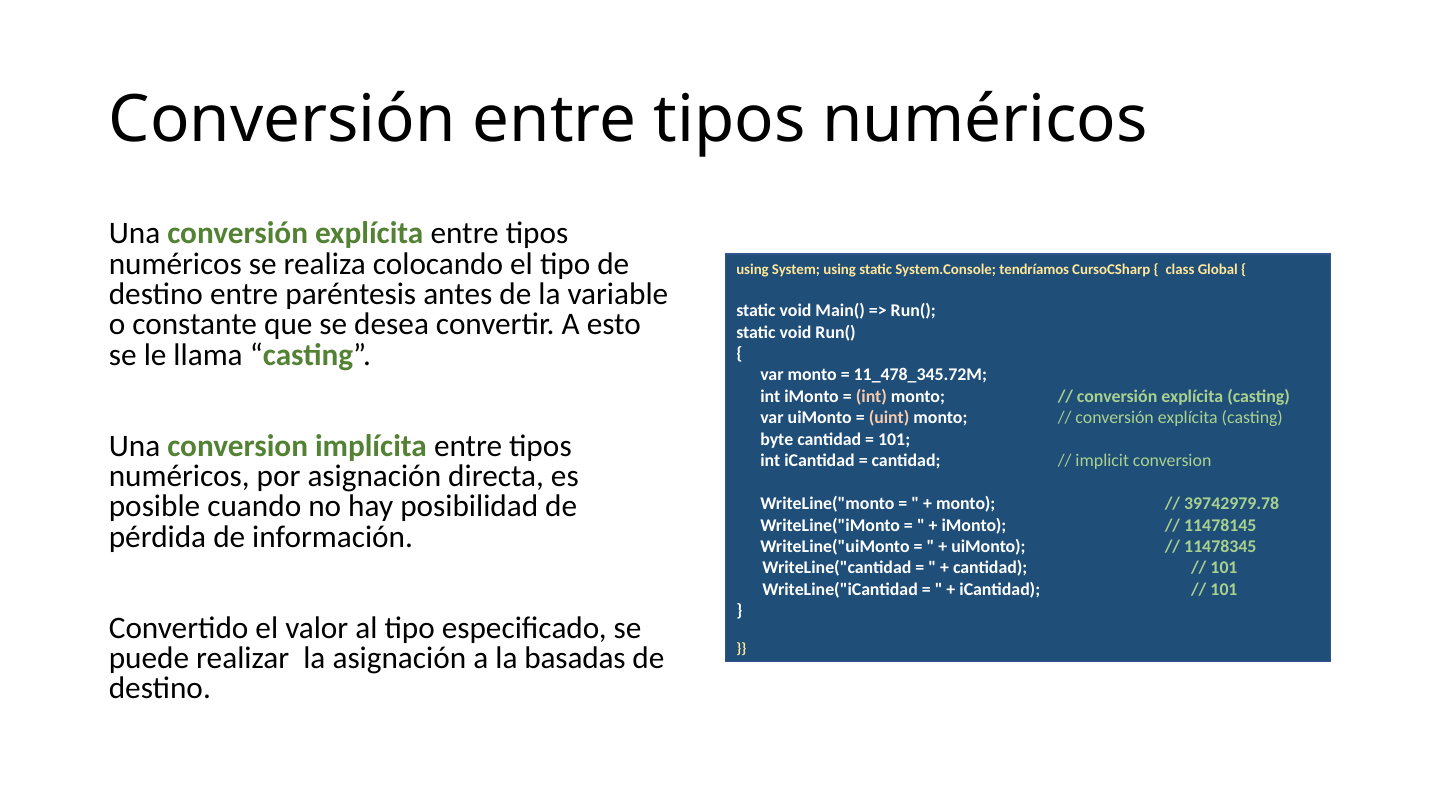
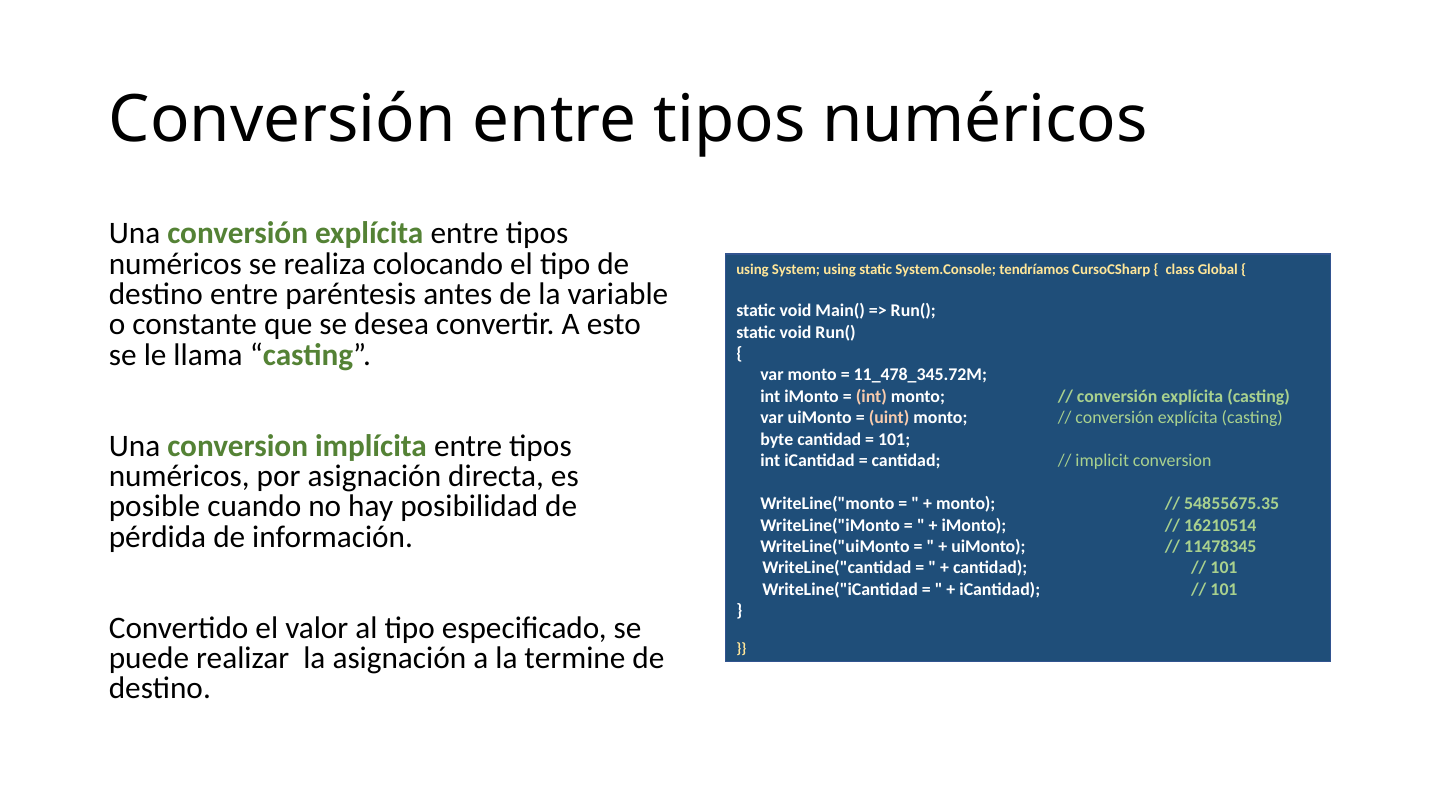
39742979.78: 39742979.78 -> 54855675.35
11478145: 11478145 -> 16210514
basadas: basadas -> termine
